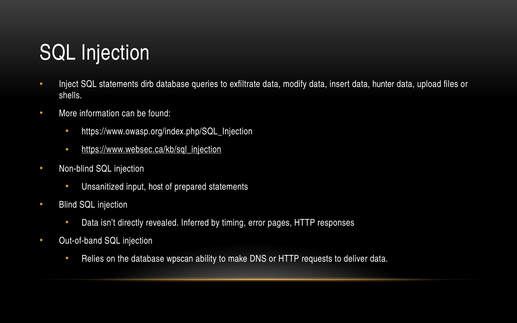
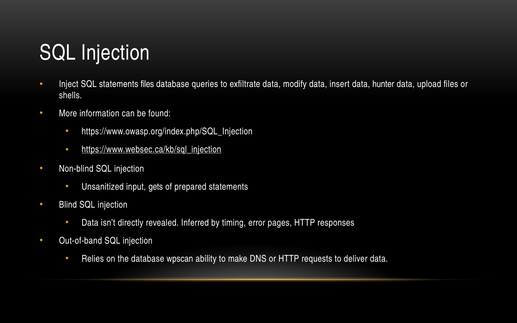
statements dirb: dirb -> files
host: host -> gets
